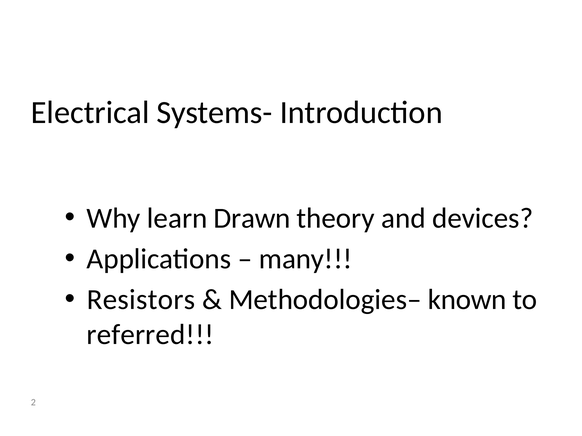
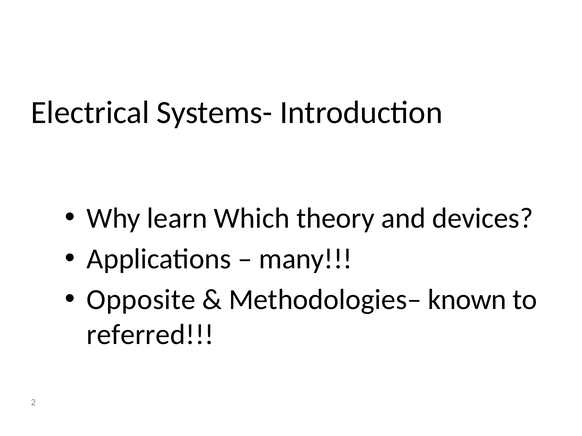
Drawn: Drawn -> Which
Resistors: Resistors -> Opposite
